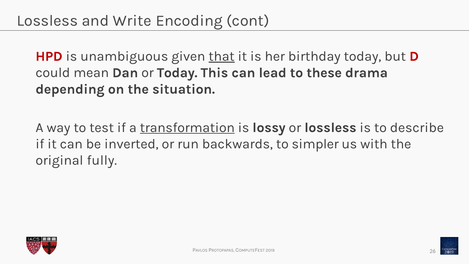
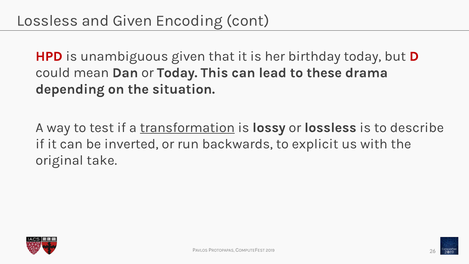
and Write: Write -> Given
that underline: present -> none
simpler: simpler -> explicit
fully: fully -> take
